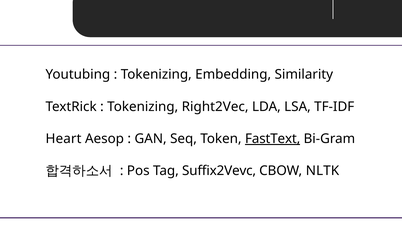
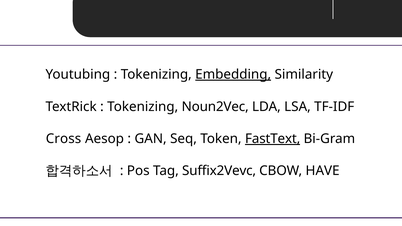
Embedding underline: none -> present
Right2Vec: Right2Vec -> Noun2Vec
Heart: Heart -> Cross
NLTK: NLTK -> HAVE
